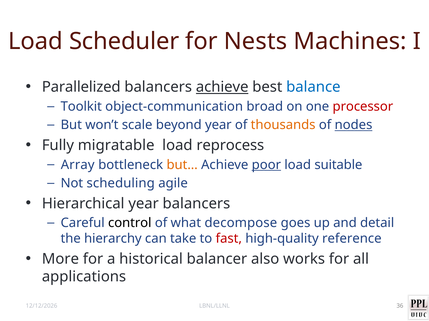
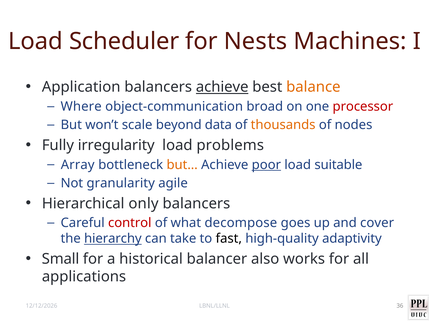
Parallelized: Parallelized -> Application
balance colour: blue -> orange
Toolkit: Toolkit -> Where
beyond year: year -> data
nodes underline: present -> none
migratable: migratable -> irregularity
reprocess: reprocess -> problems
scheduling: scheduling -> granularity
Hierarchical year: year -> only
control colour: black -> red
detail: detail -> cover
hierarchy underline: none -> present
fast colour: red -> black
reference: reference -> adaptivity
More: More -> Small
